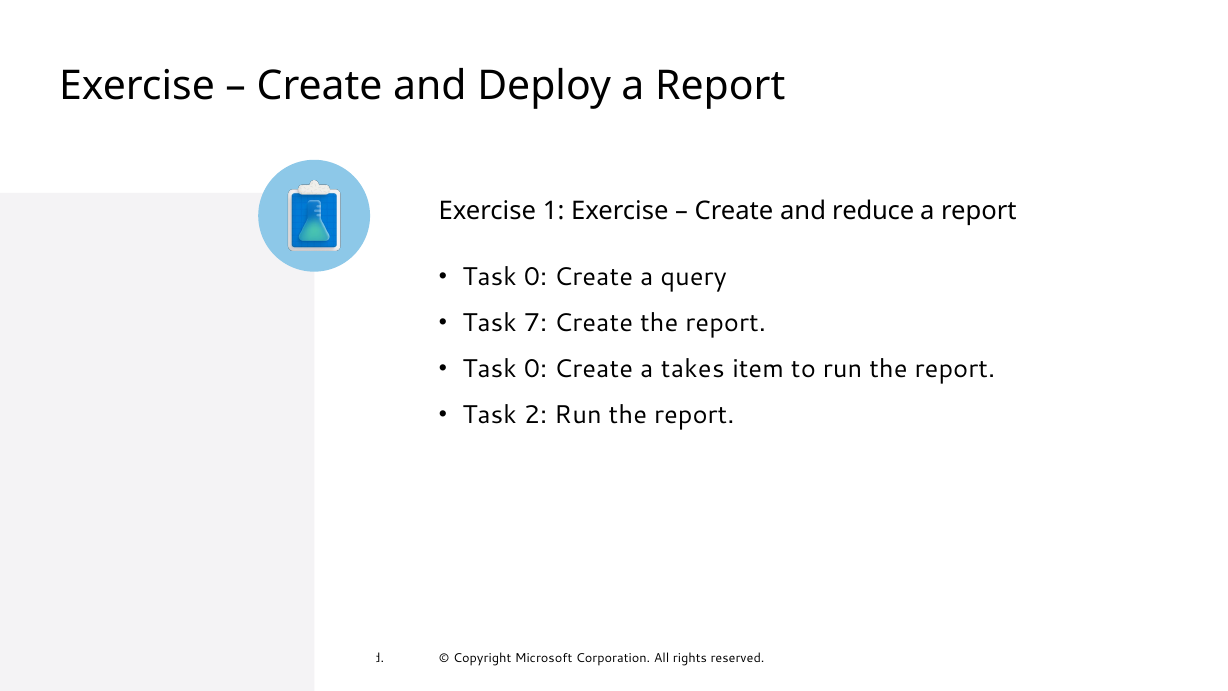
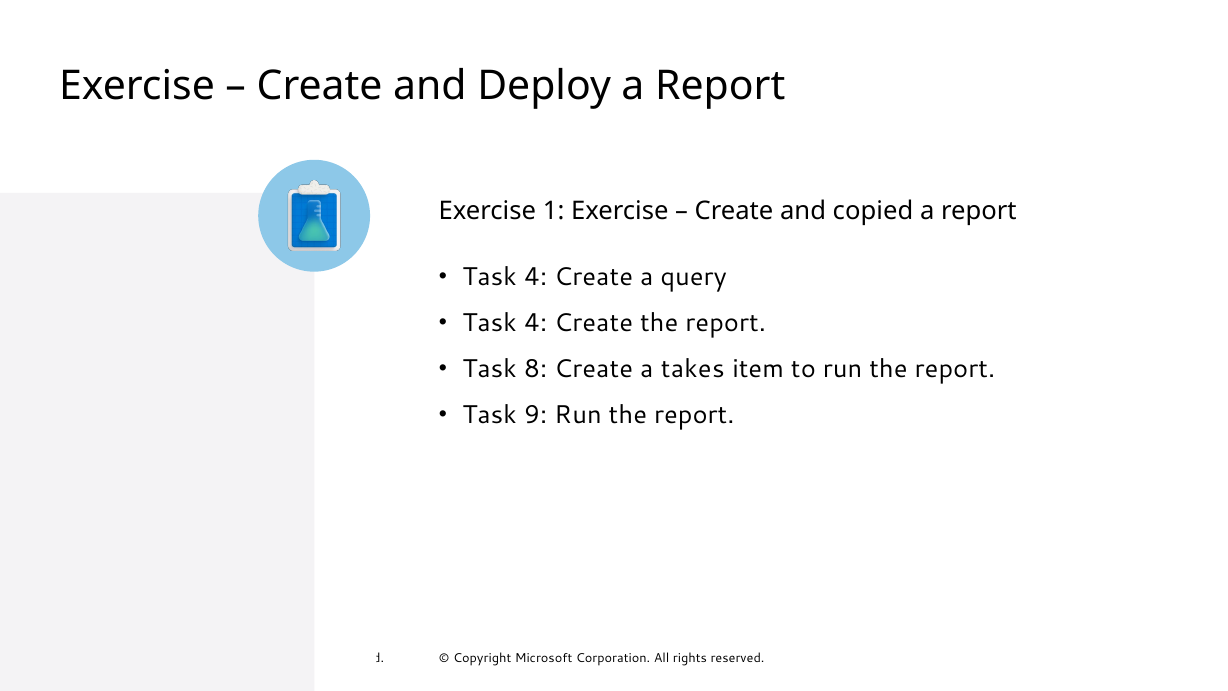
reduce: reduce -> copied
0 at (536, 277): 0 -> 4
7 at (536, 323): 7 -> 4
0 at (536, 369): 0 -> 8
2: 2 -> 9
